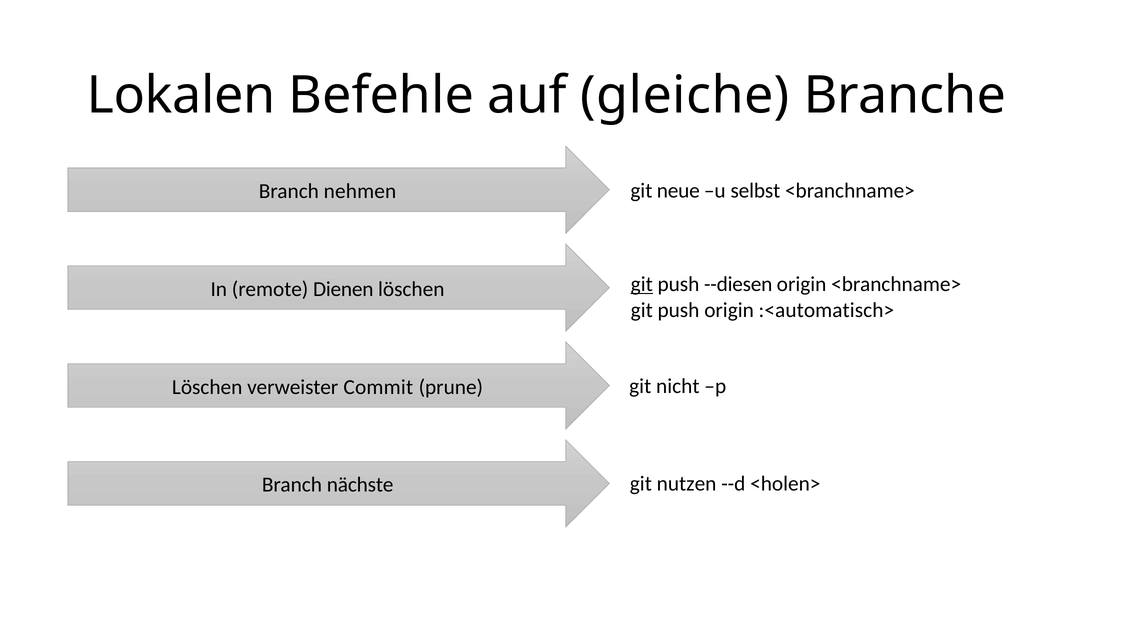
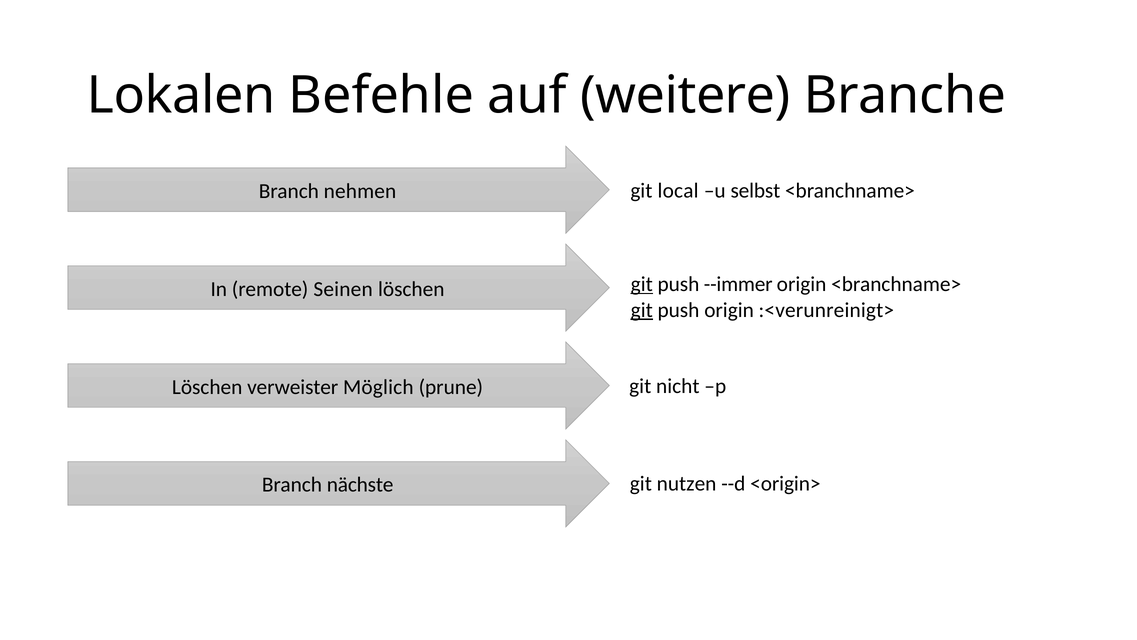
gleiche: gleiche -> weitere
neue: neue -> local
Dienen: Dienen -> Seinen
--diesen: --diesen -> --immer
git at (642, 310) underline: none -> present
:<automatisch>: :<automatisch> -> :<verunreinigt>
Commit: Commit -> Möglich
<holen>: <holen> -> <origin>
